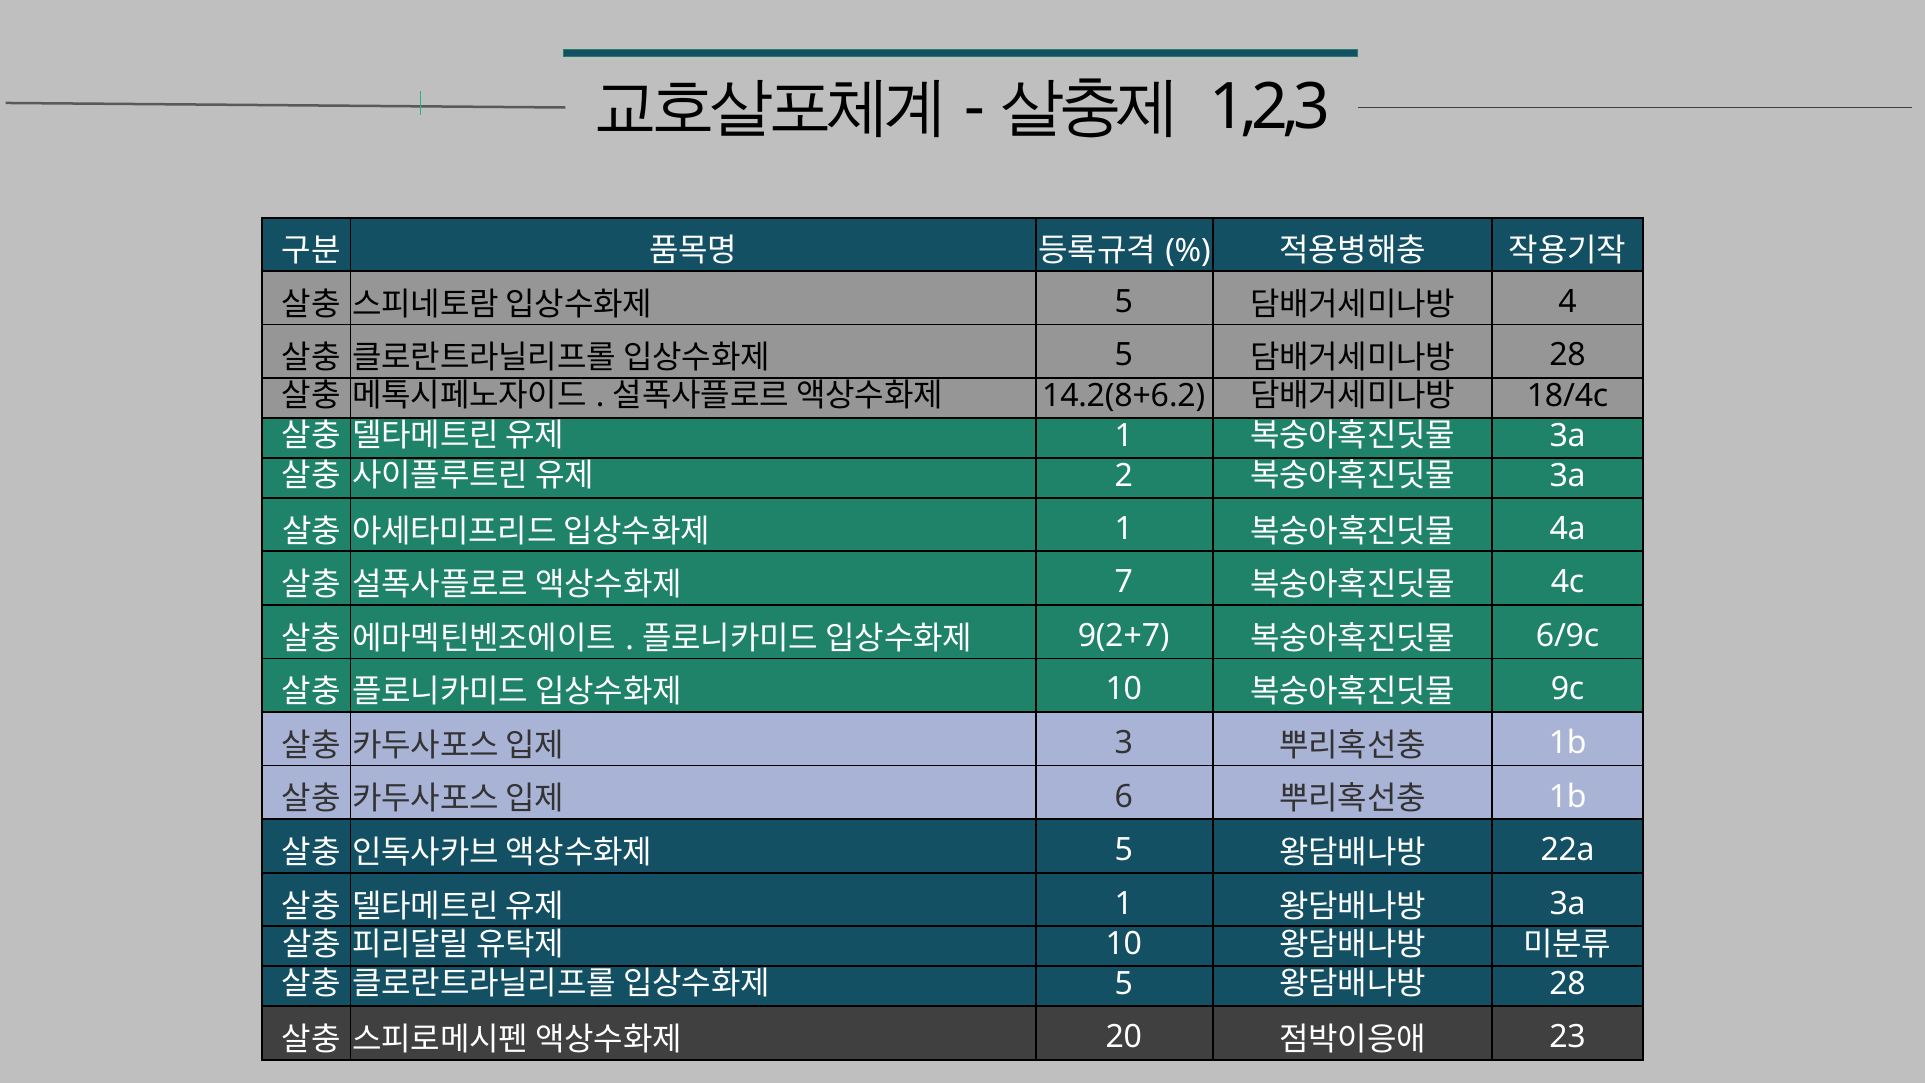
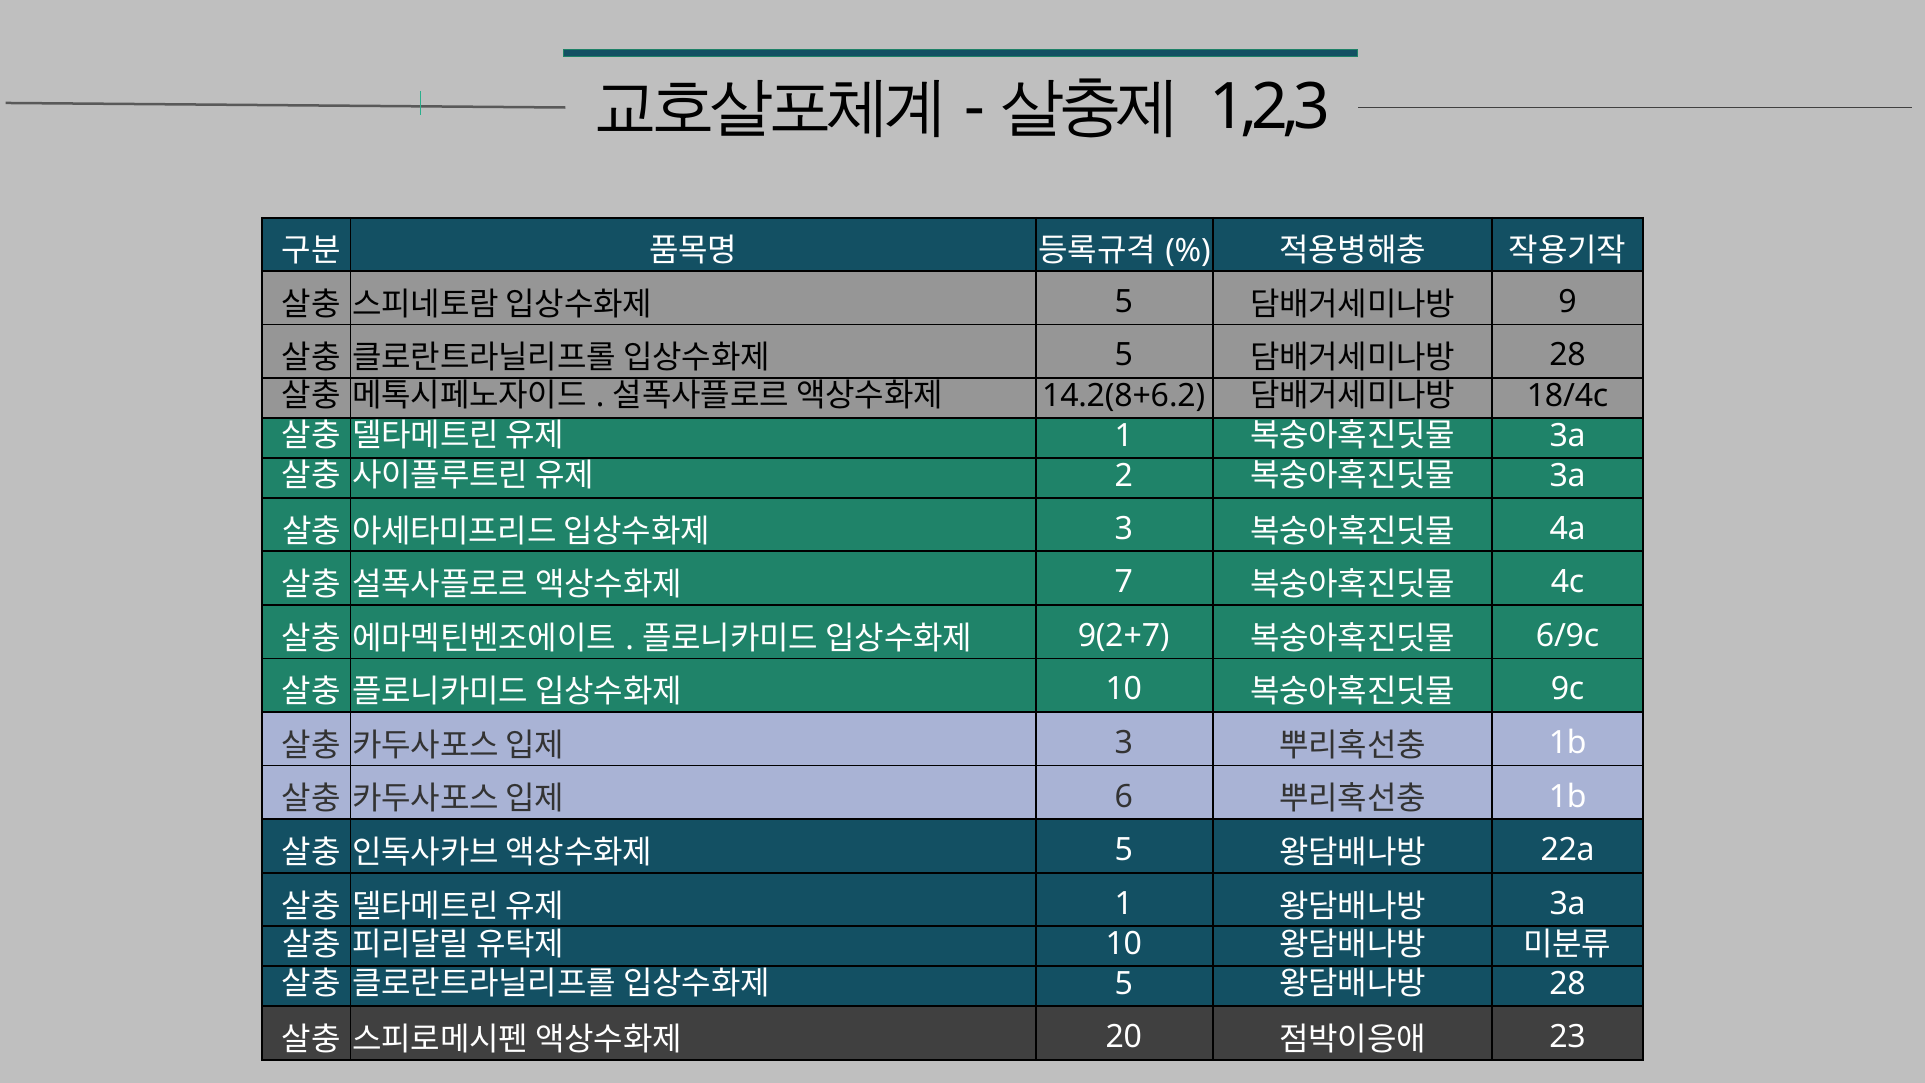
4: 4 -> 9
1 at (1124, 528): 1 -> 3
